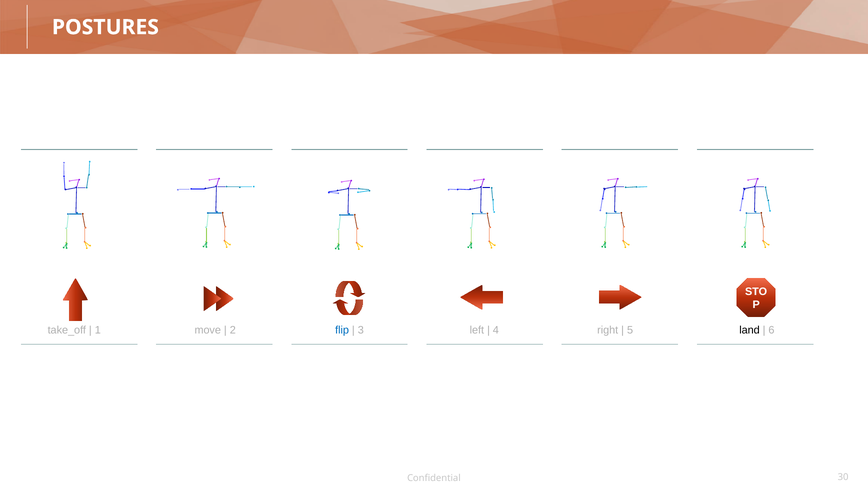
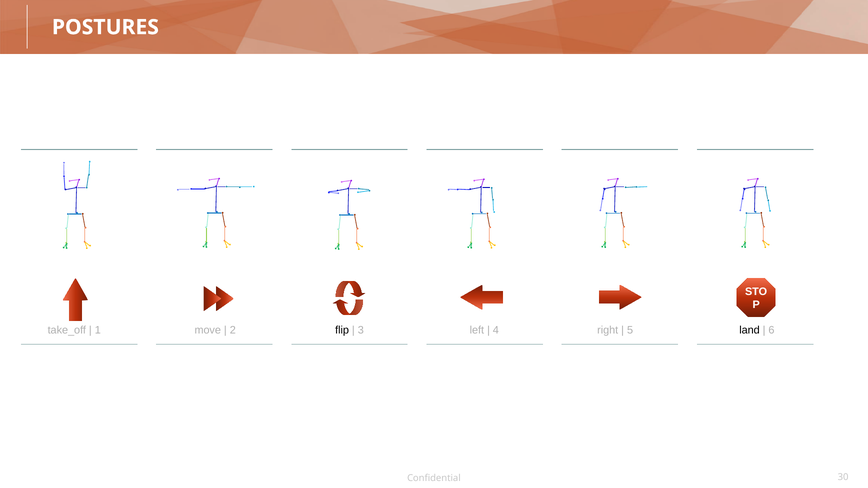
flip colour: blue -> black
